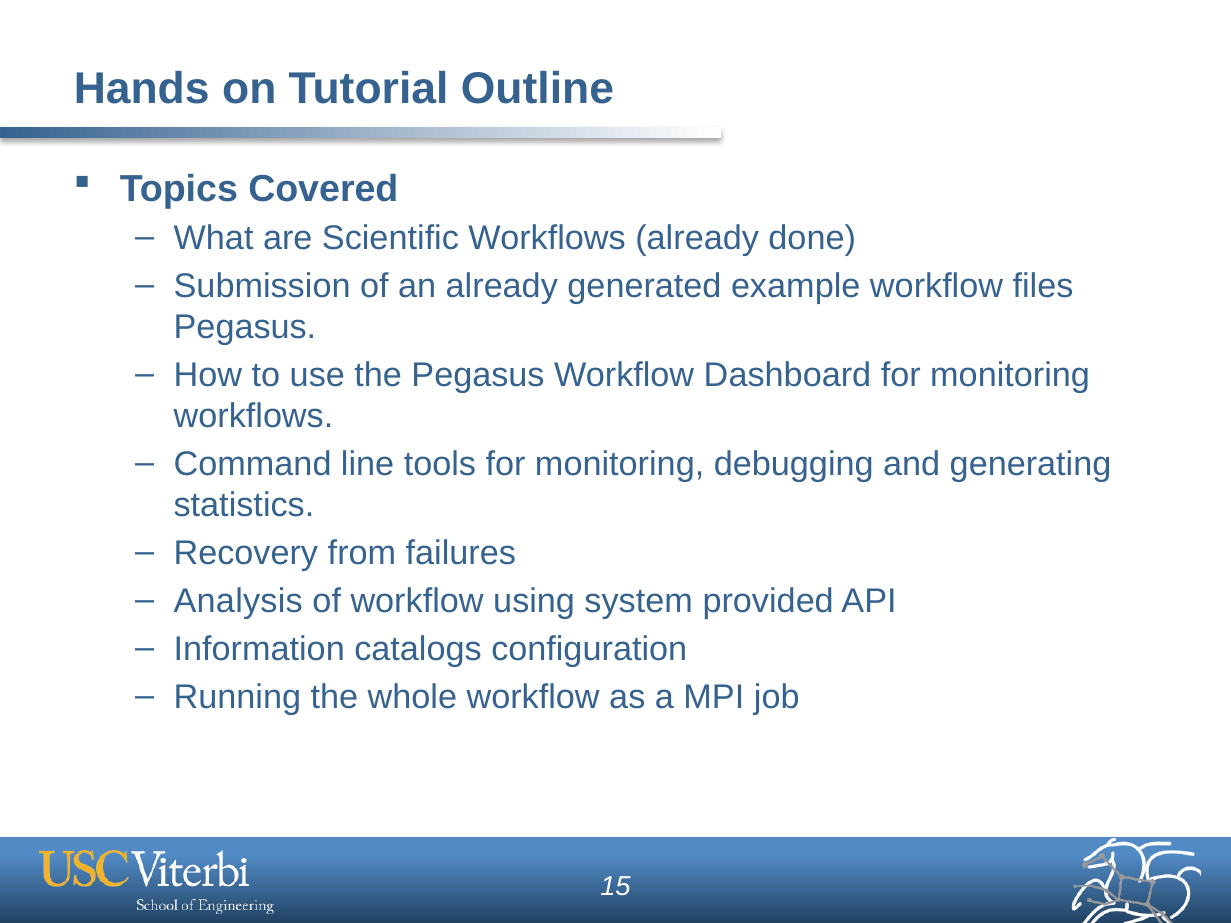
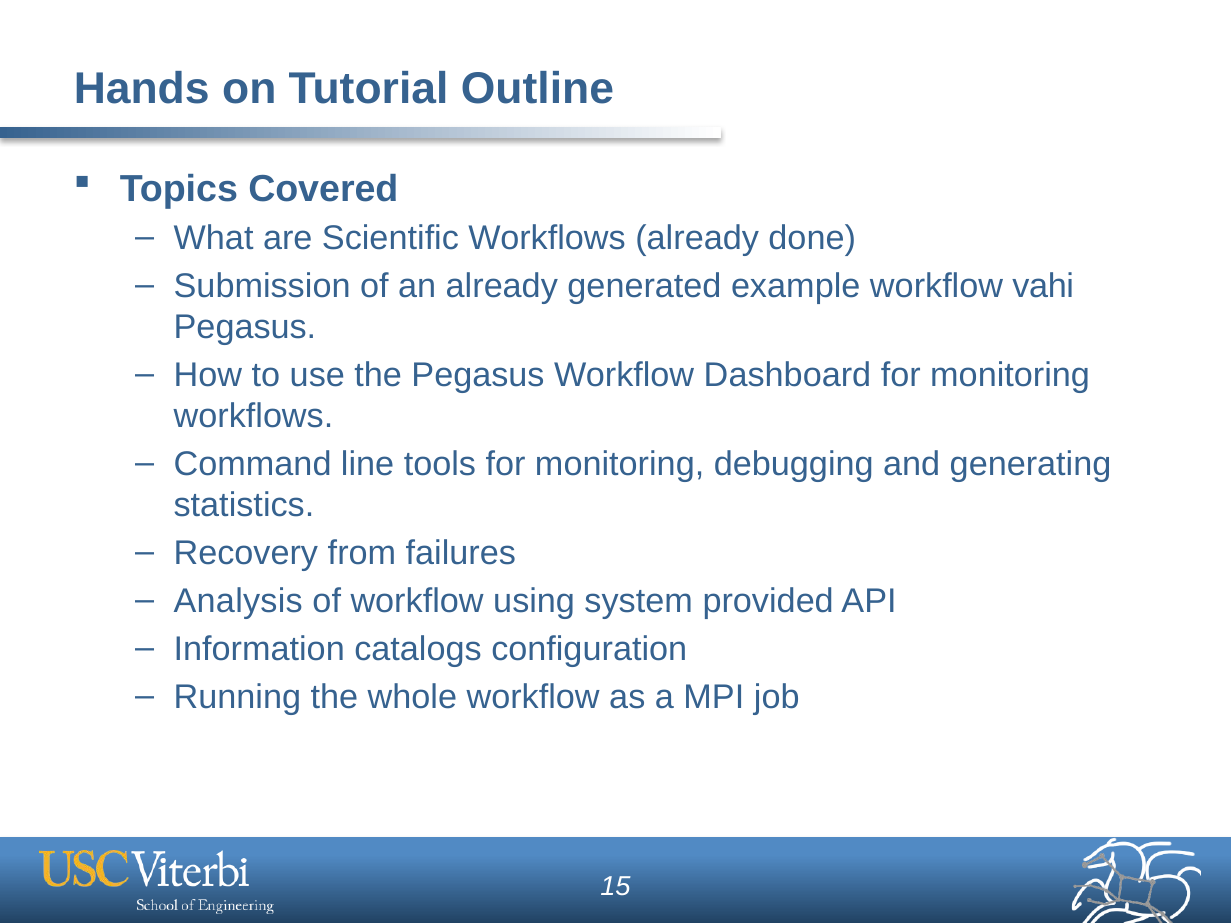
files: files -> vahi
